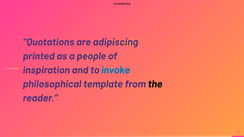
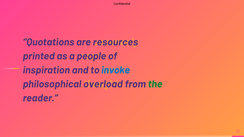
adipiscing: adipiscing -> resources
template: template -> overload
the colour: black -> green
